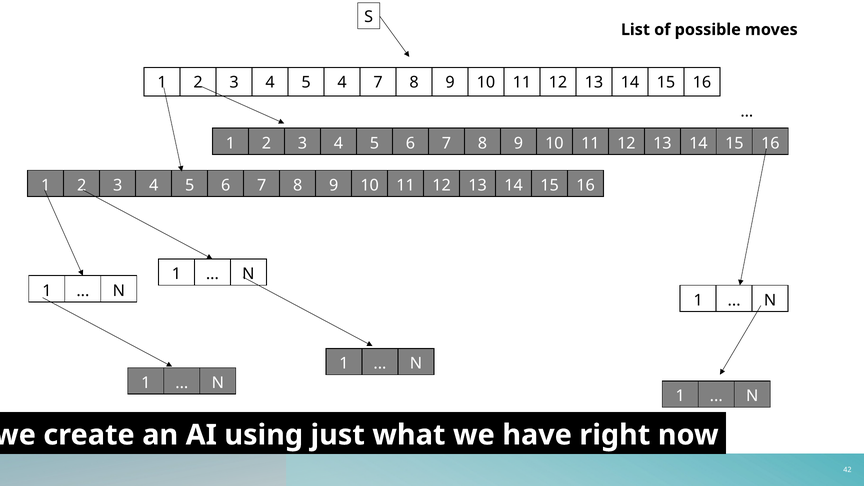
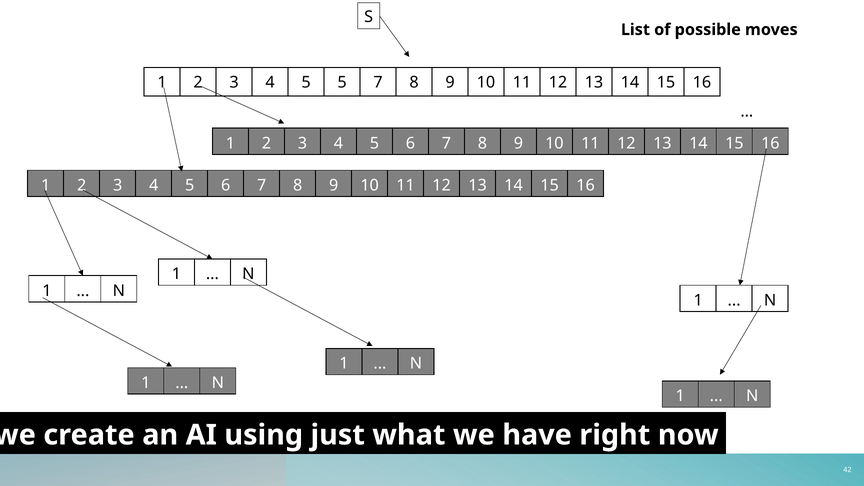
5 4: 4 -> 5
